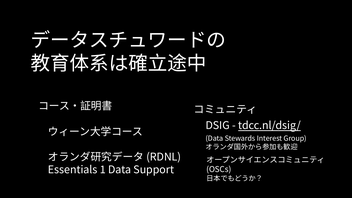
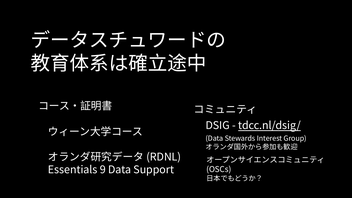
1: 1 -> 9
